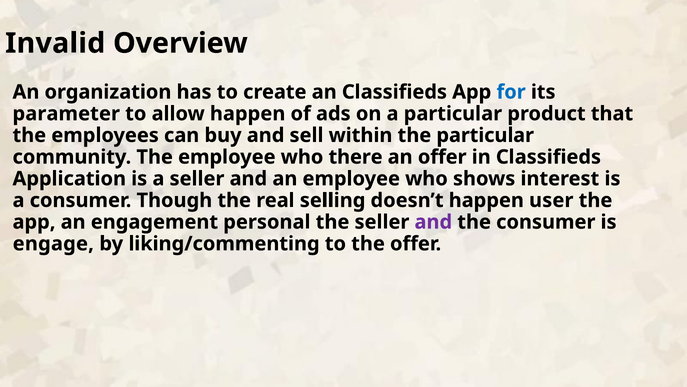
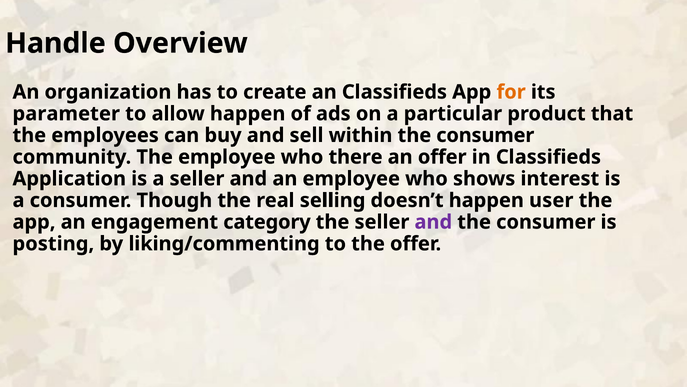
Invalid: Invalid -> Handle
for colour: blue -> orange
within the particular: particular -> consumer
personal: personal -> category
engage: engage -> posting
